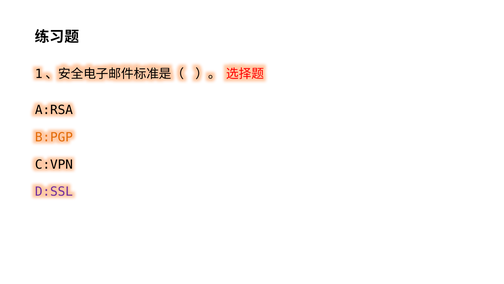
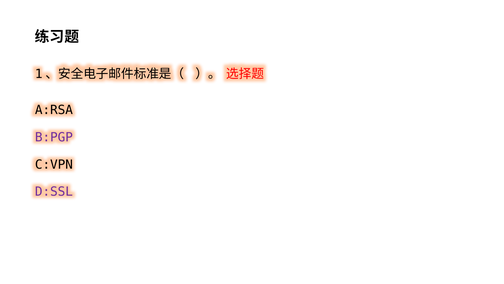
B:PGP colour: orange -> purple
